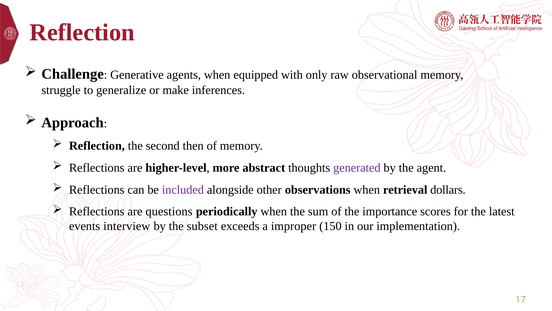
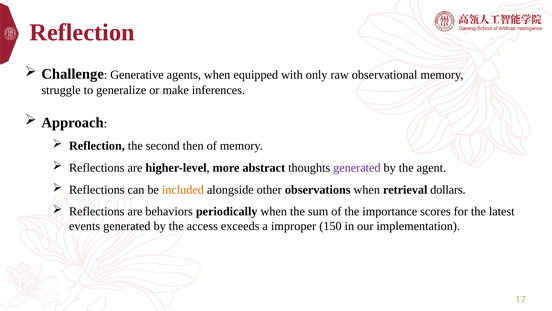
included colour: purple -> orange
questions: questions -> behaviors
events interview: interview -> generated
subset: subset -> access
